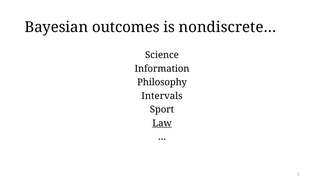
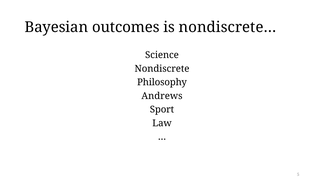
Information: Information -> Nondiscrete
Intervals: Intervals -> Andrews
Law underline: present -> none
